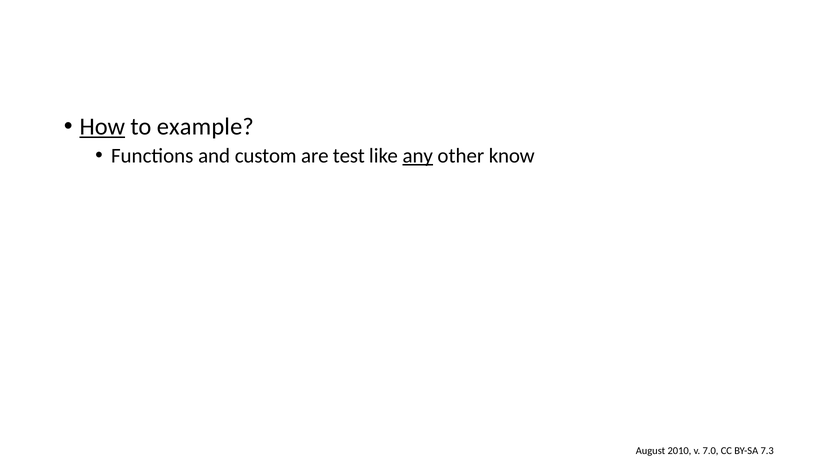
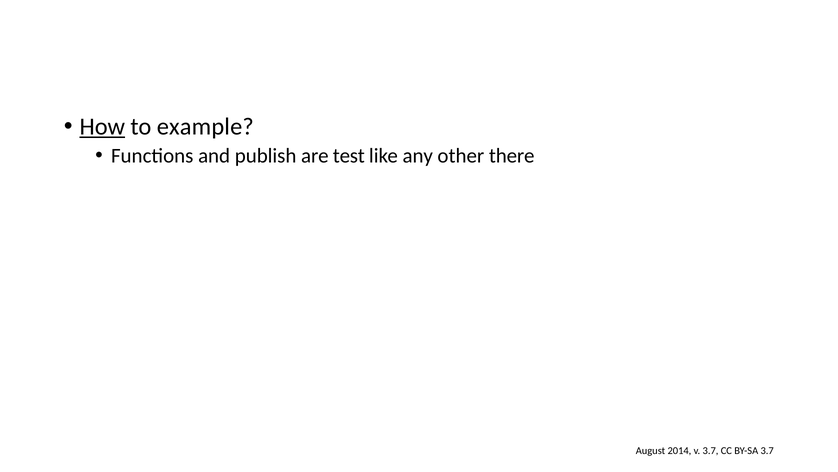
custom: custom -> publish
any underline: present -> none
know: know -> there
2010: 2010 -> 2014
v 7.0: 7.0 -> 3.7
BY-SA 7.3: 7.3 -> 3.7
